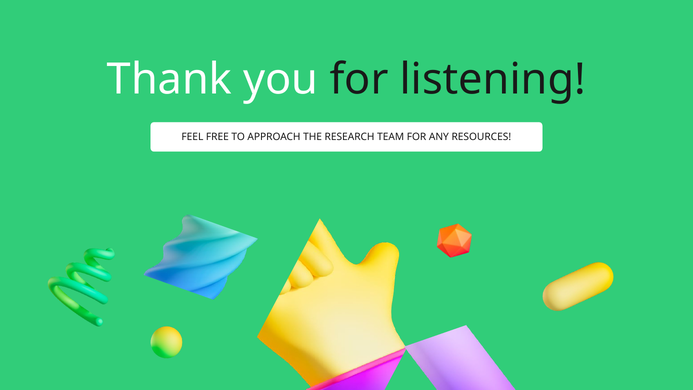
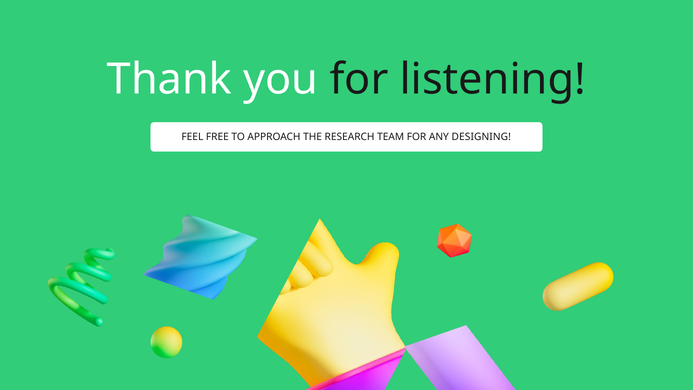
RESOURCES: RESOURCES -> DESIGNING
